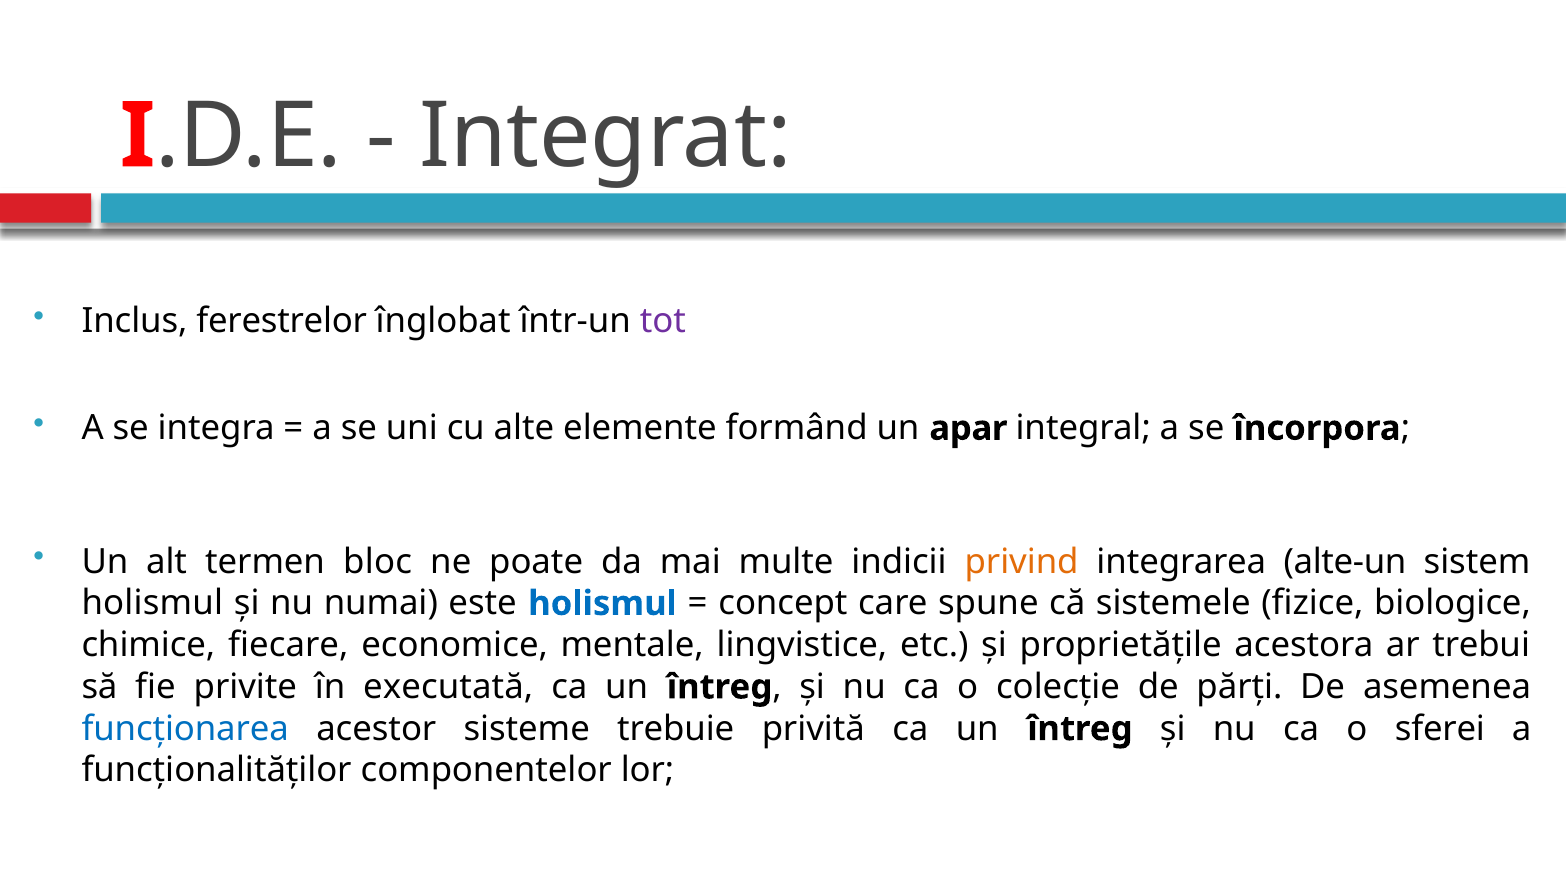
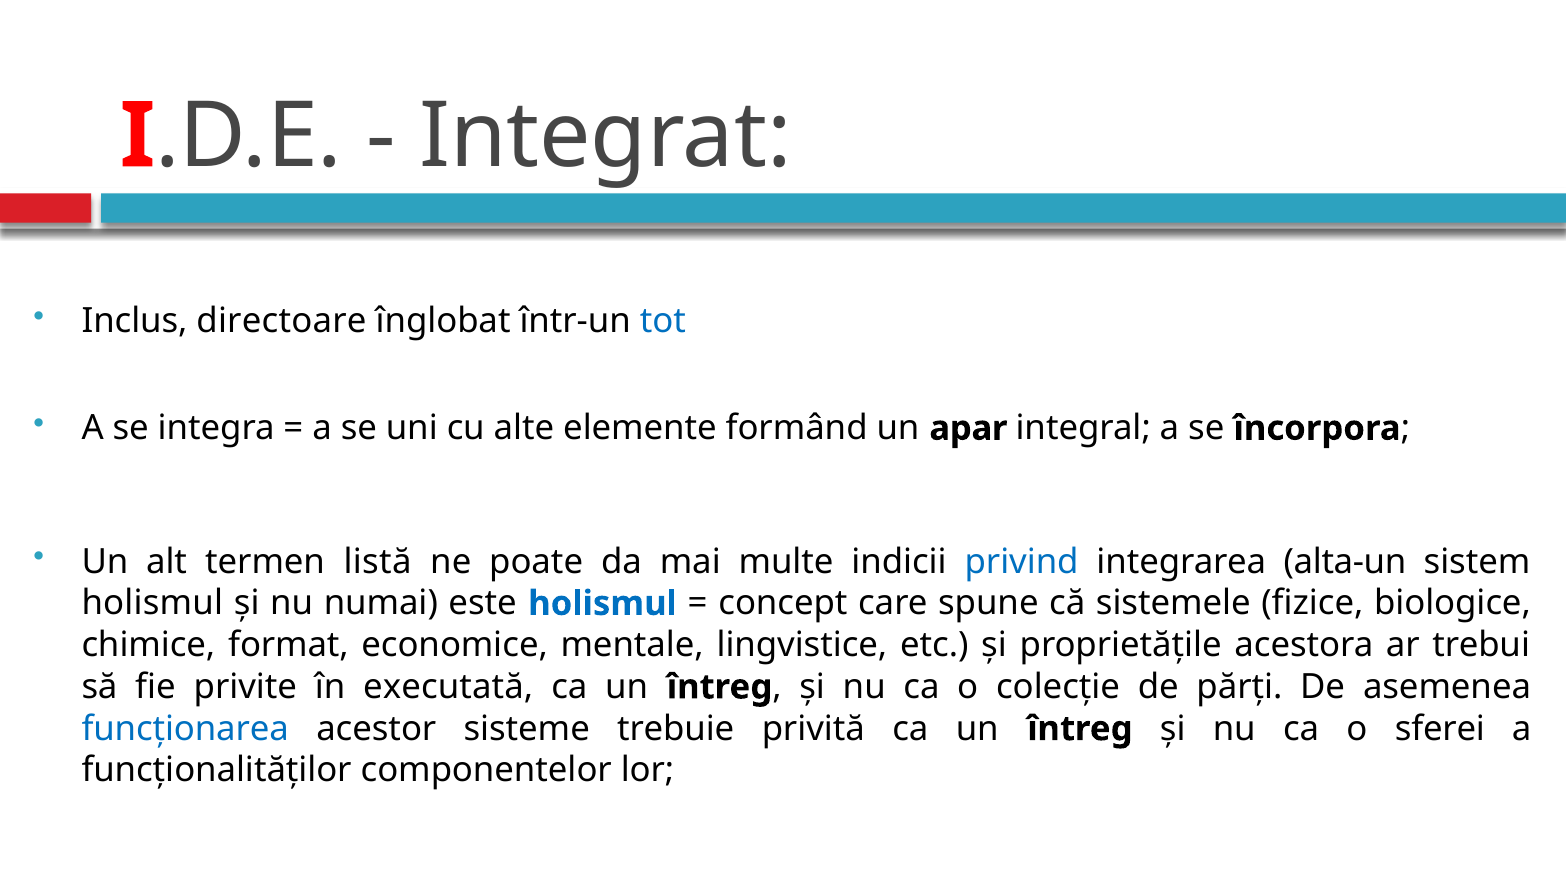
ferestrelor: ferestrelor -> directoare
tot colour: purple -> blue
bloc: bloc -> listă
privind colour: orange -> blue
alte-un: alte-un -> alta-un
fiecare: fiecare -> format
